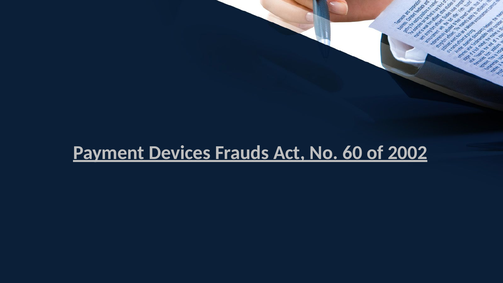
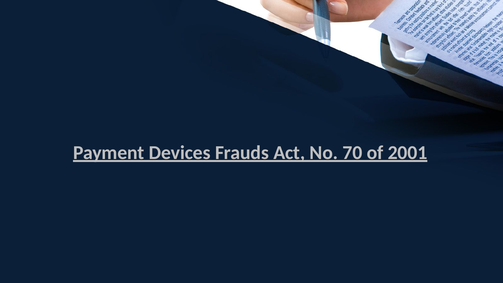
60: 60 -> 70
2002: 2002 -> 2001
